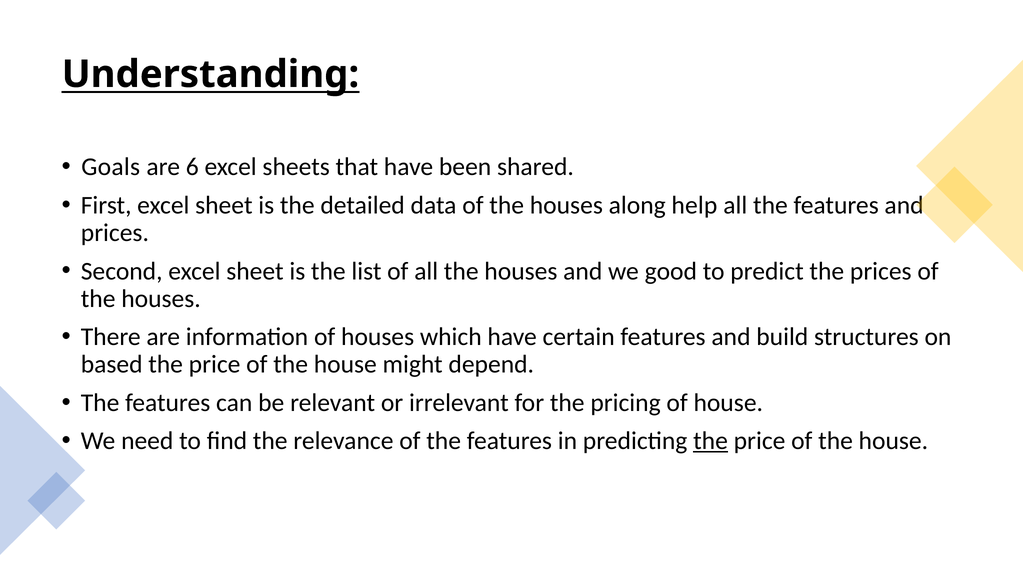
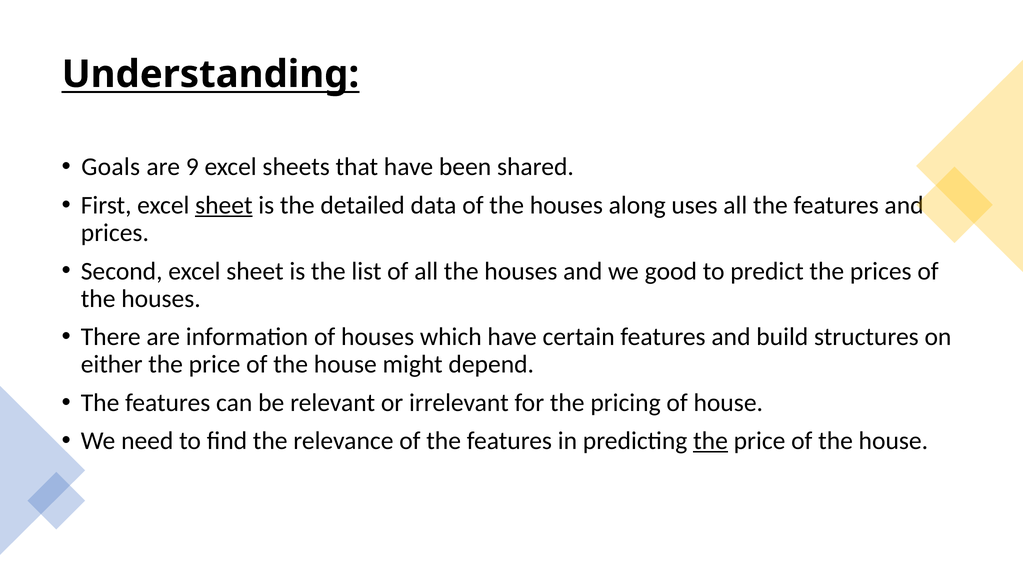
6: 6 -> 9
sheet at (224, 205) underline: none -> present
help: help -> uses
based: based -> either
